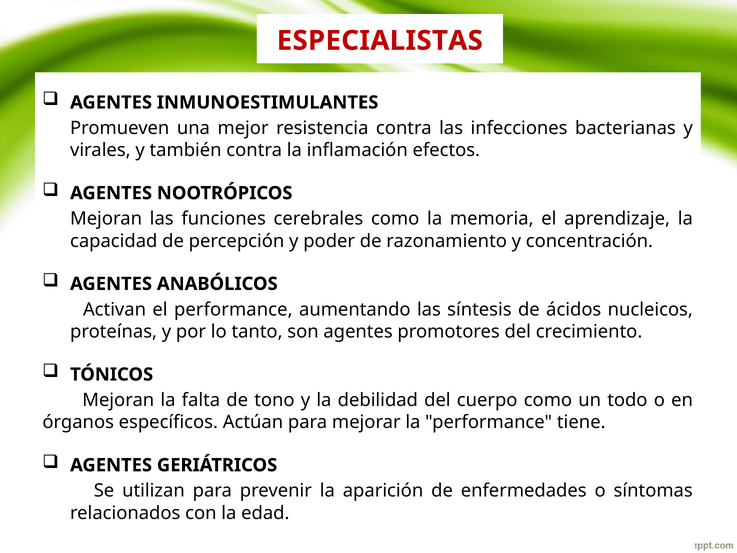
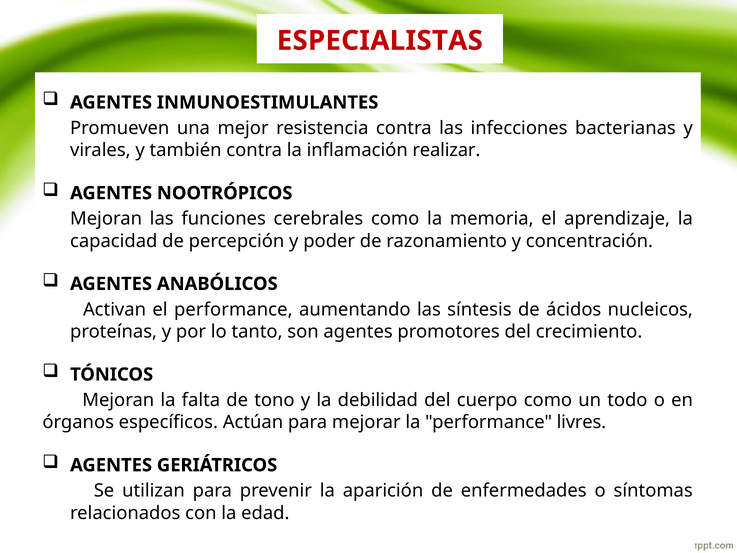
efectos: efectos -> realizar
tiene: tiene -> livres
